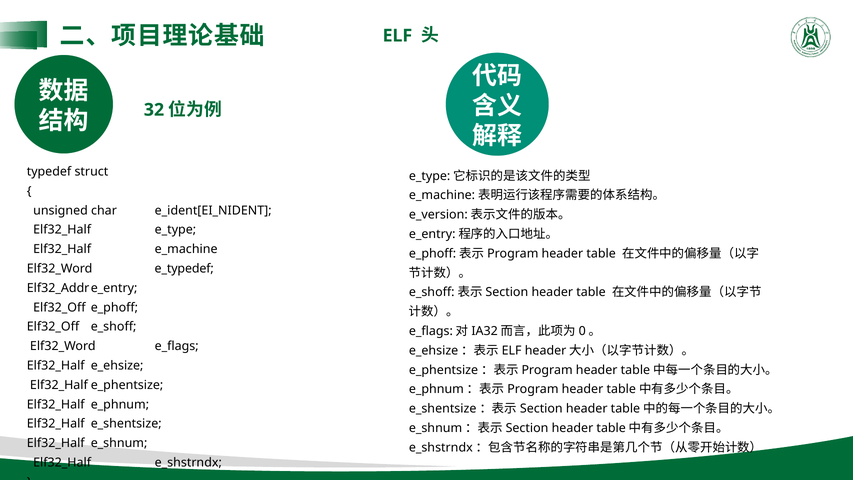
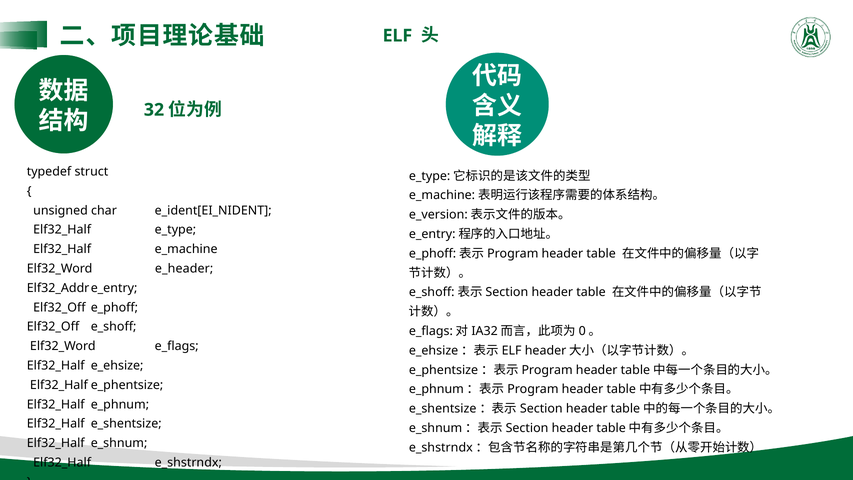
e_typedef: e_typedef -> e_header
